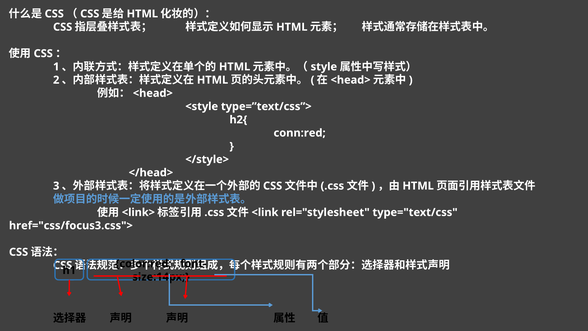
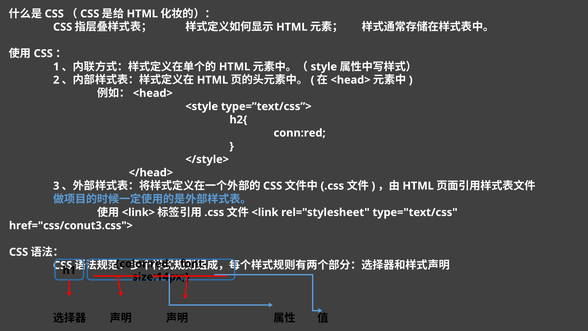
href="css/focus3.css">: href="css/focus3.css"> -> href="css/conut3.css">
